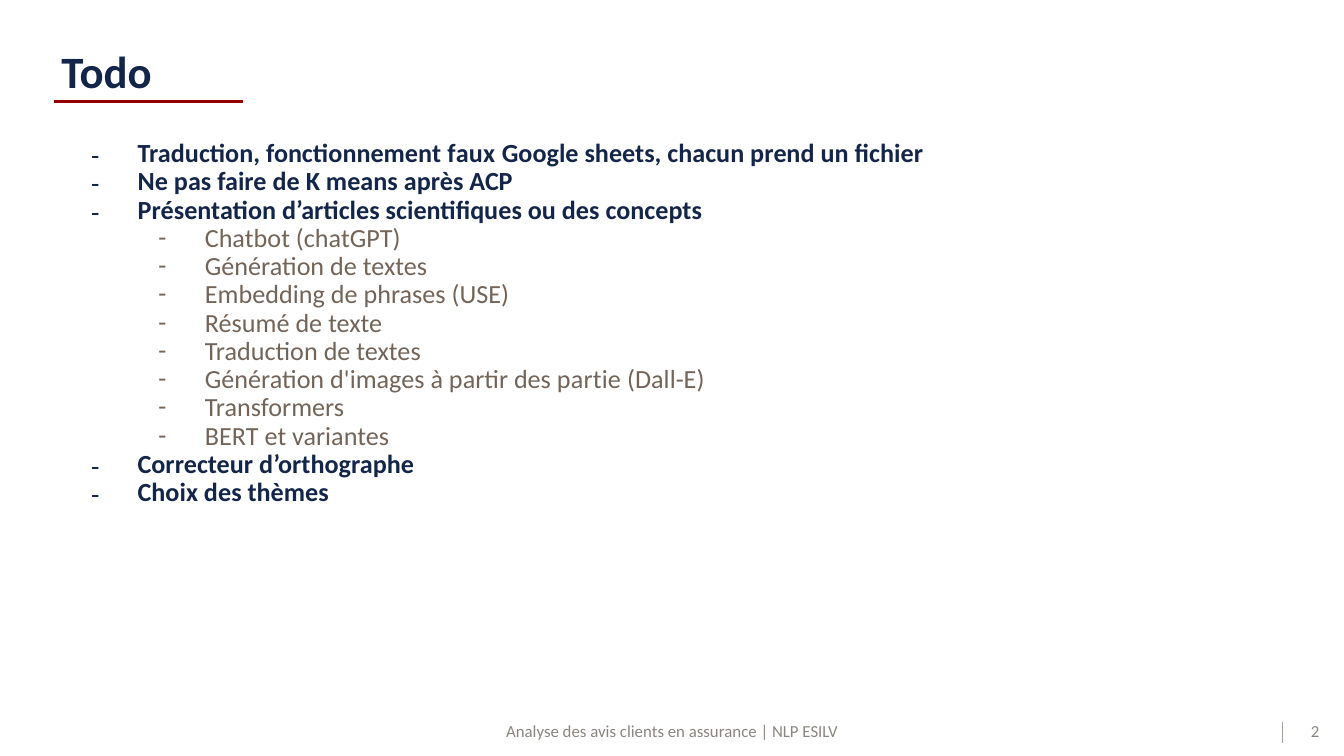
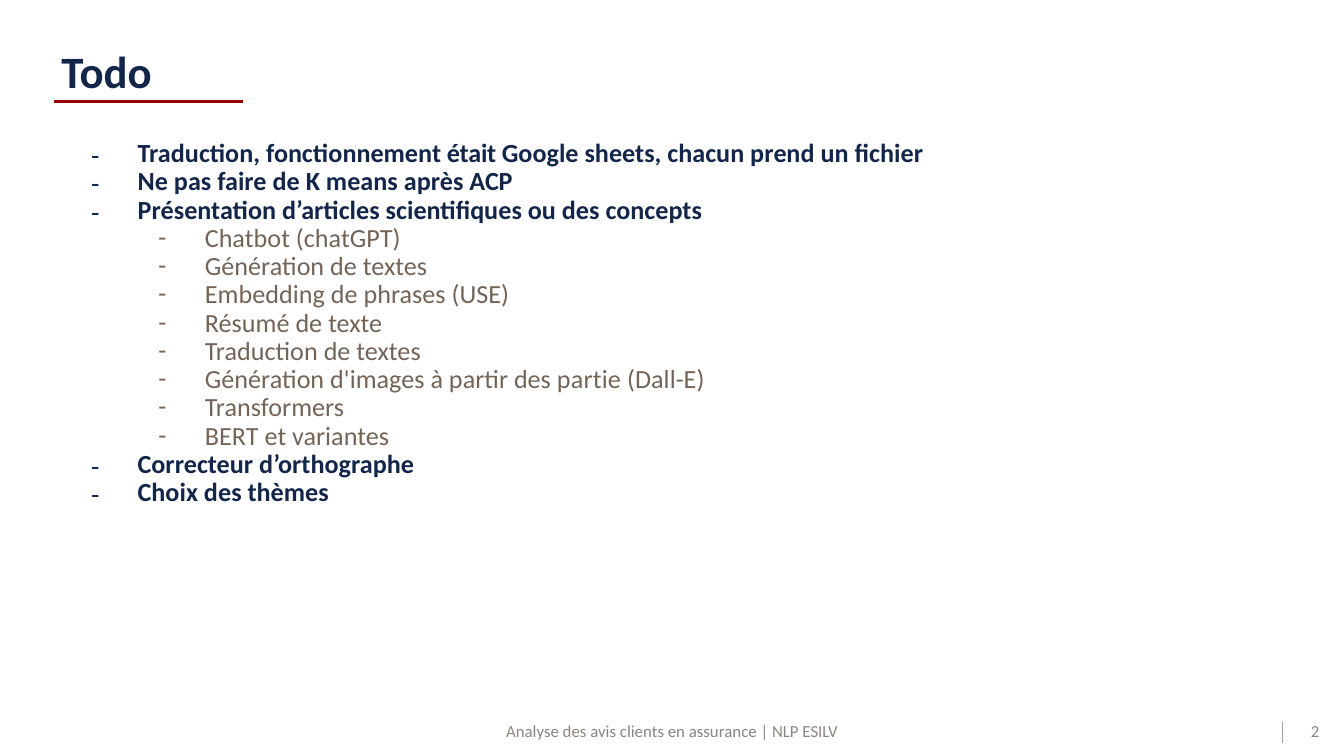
faux: faux -> était
